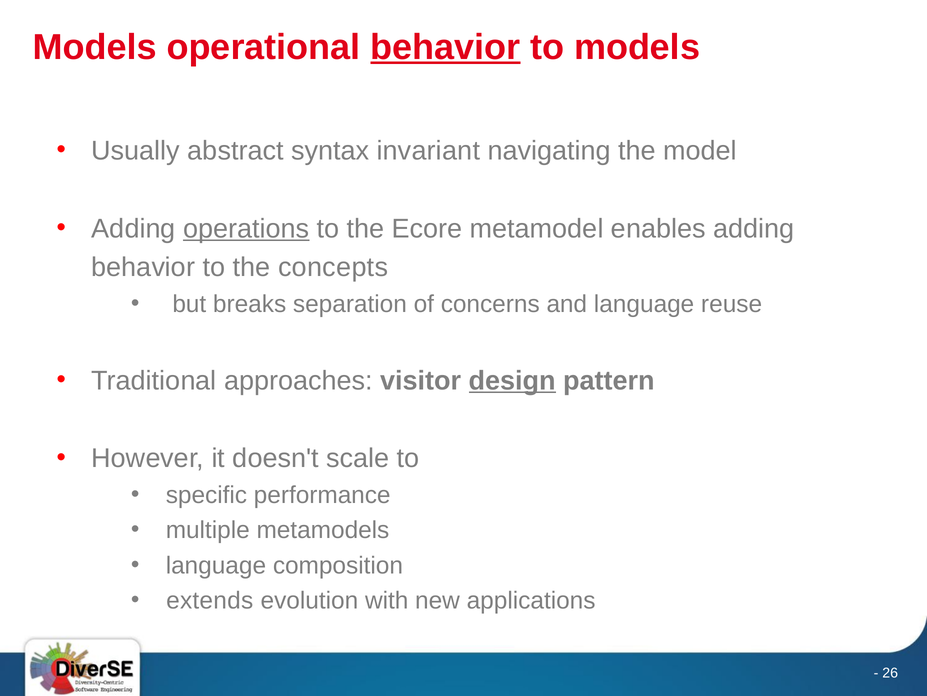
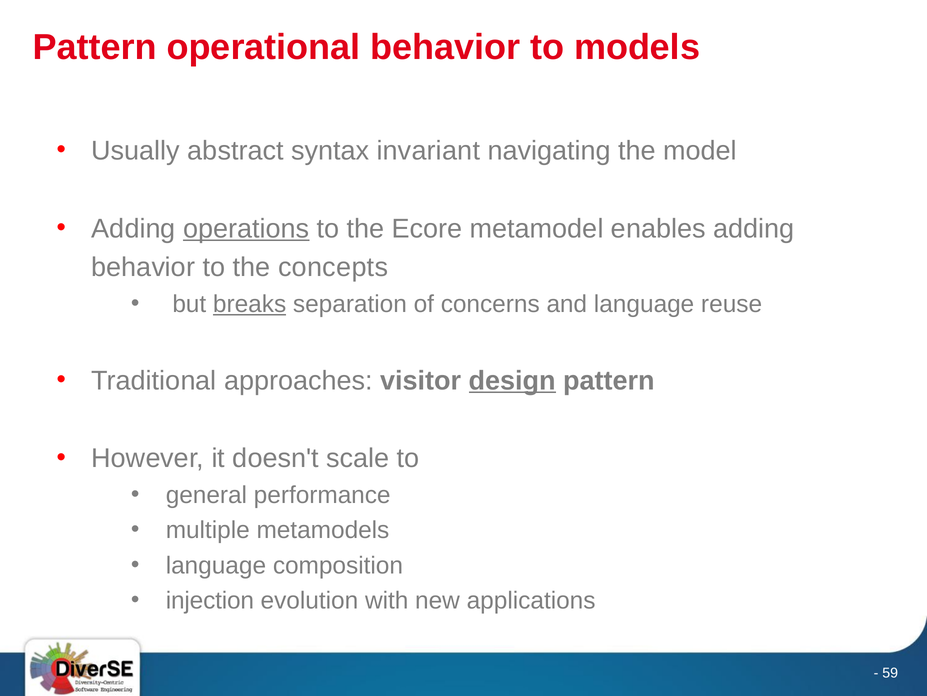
Models at (95, 47): Models -> Pattern
behavior at (445, 47) underline: present -> none
breaks underline: none -> present
specific: specific -> general
extends: extends -> injection
26: 26 -> 59
